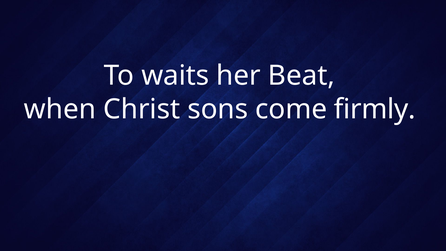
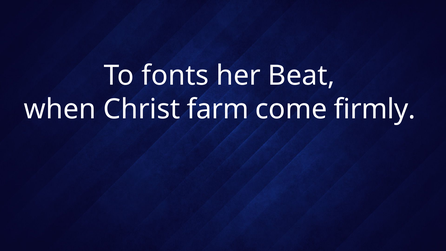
waits: waits -> fonts
sons: sons -> farm
